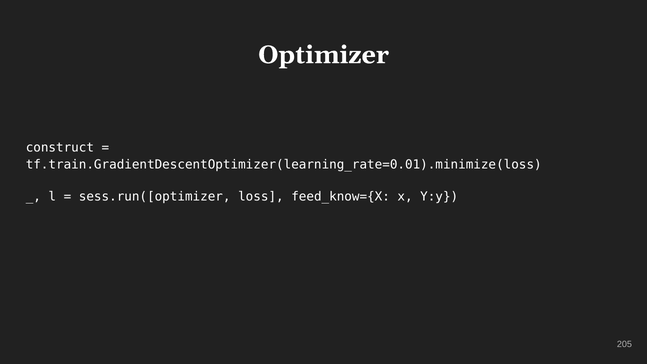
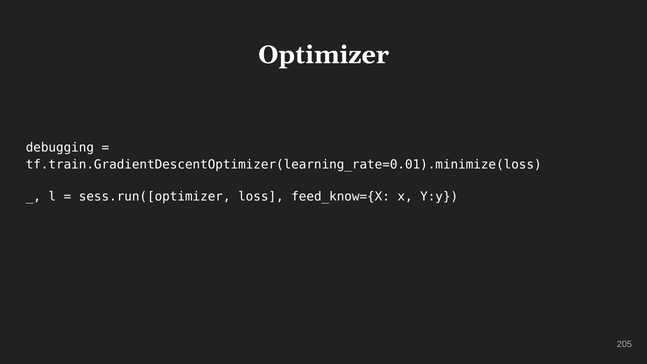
construct: construct -> debugging
